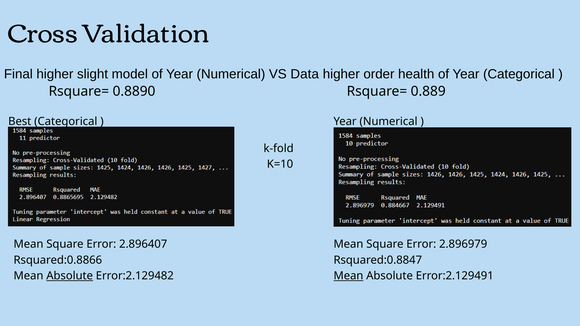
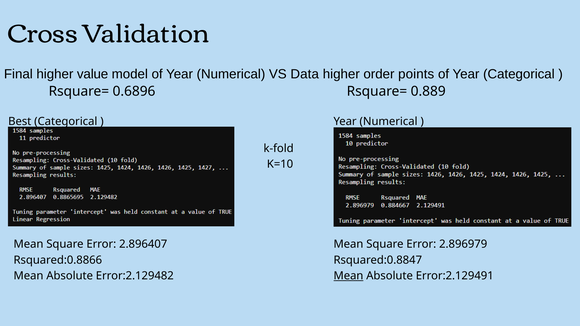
slight: slight -> value
health: health -> points
0.8890: 0.8890 -> 0.6896
Absolute at (70, 276) underline: present -> none
